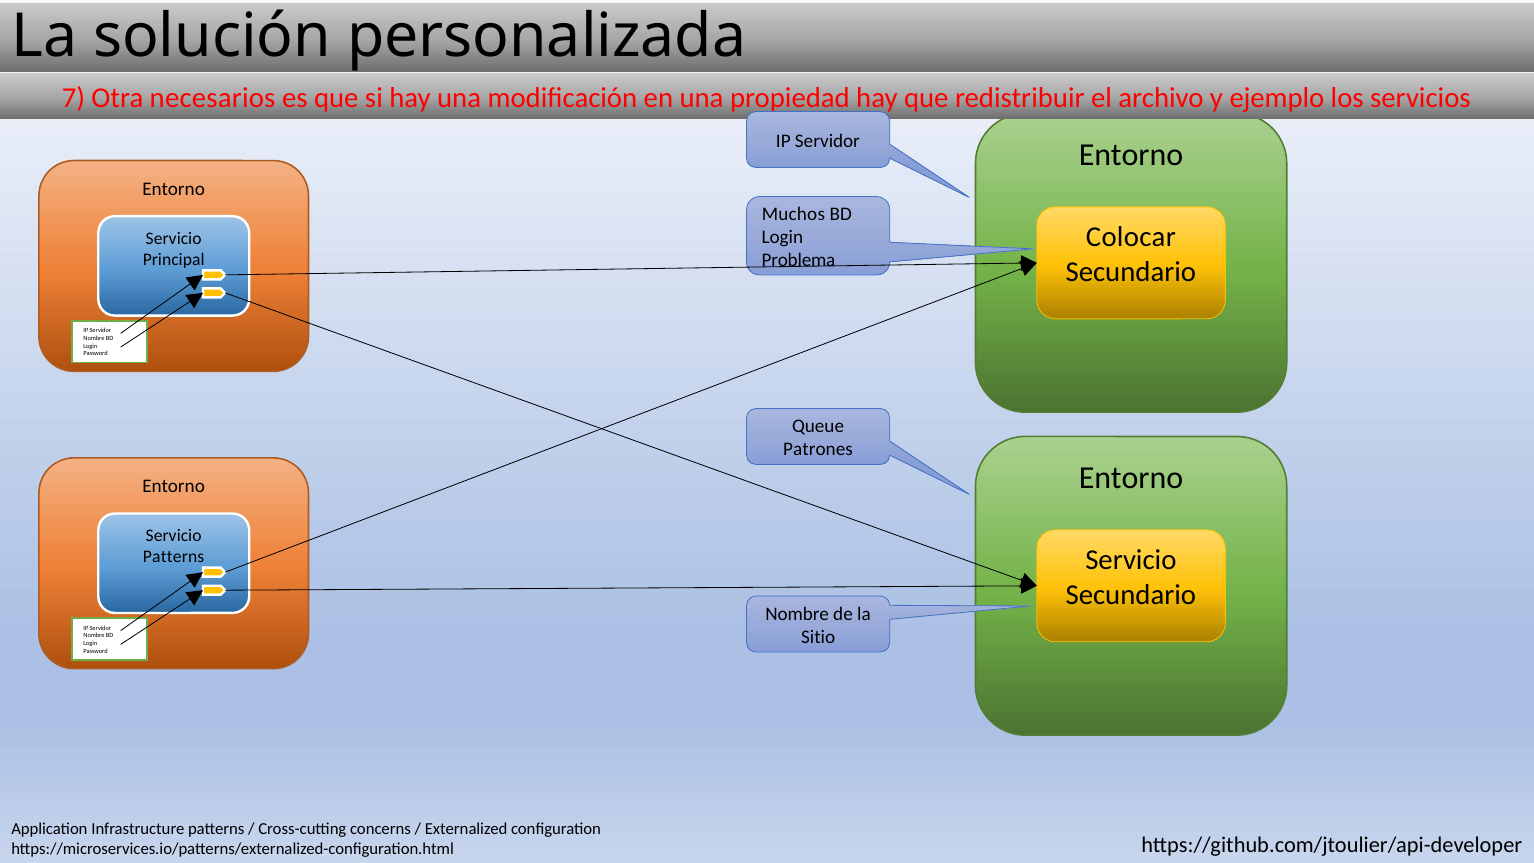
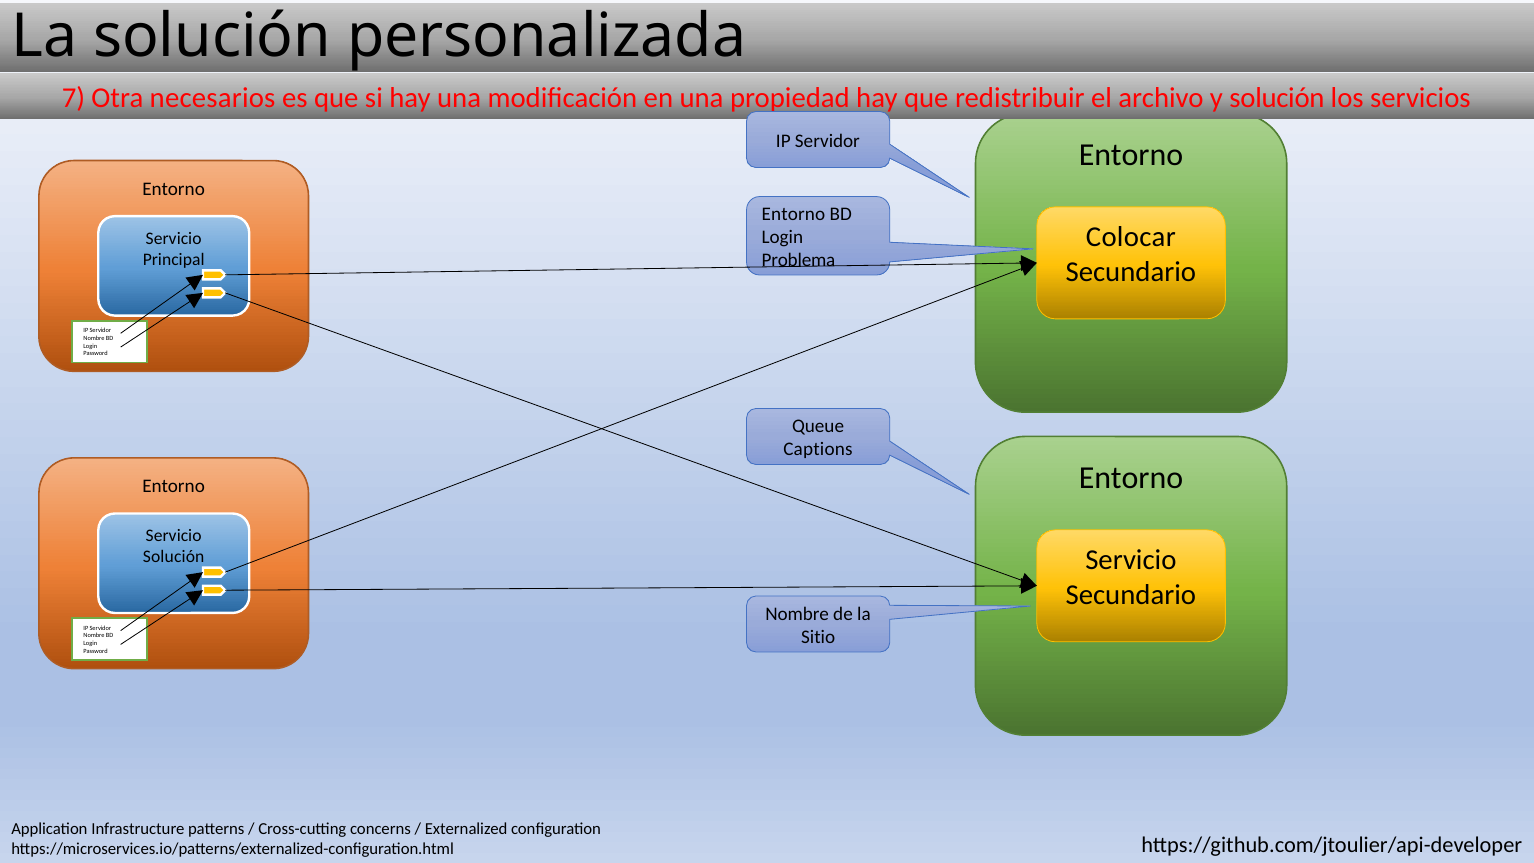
y ejemplo: ejemplo -> solución
Muchos at (793, 214): Muchos -> Entorno
Patrones: Patrones -> Captions
Patterns at (174, 557): Patterns -> Solución
